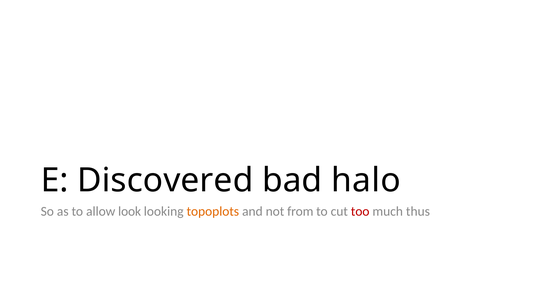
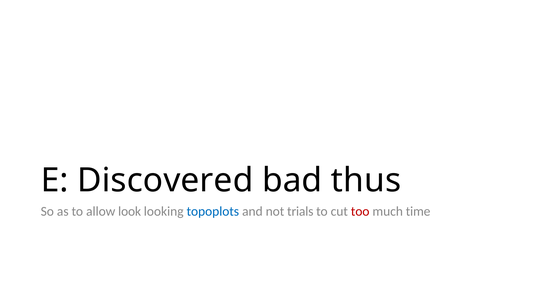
halo: halo -> thus
topoplots colour: orange -> blue
from: from -> trials
thus: thus -> time
